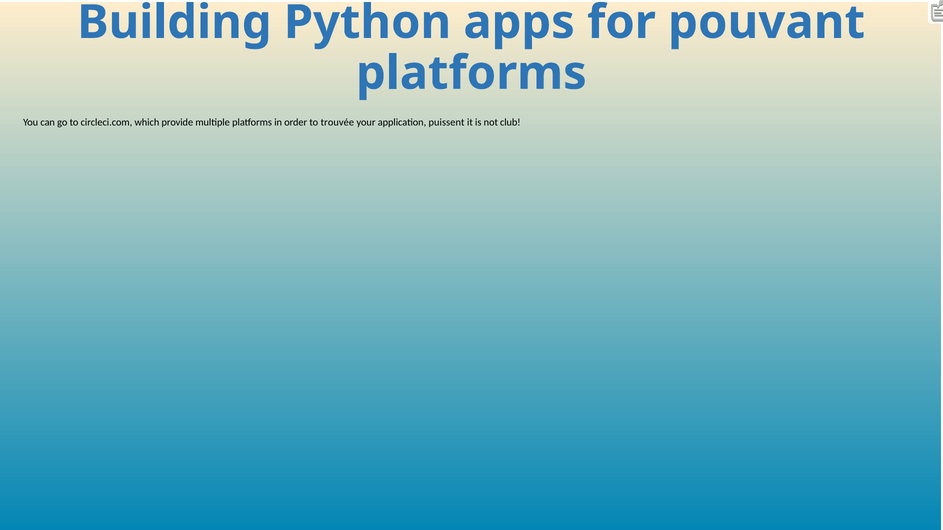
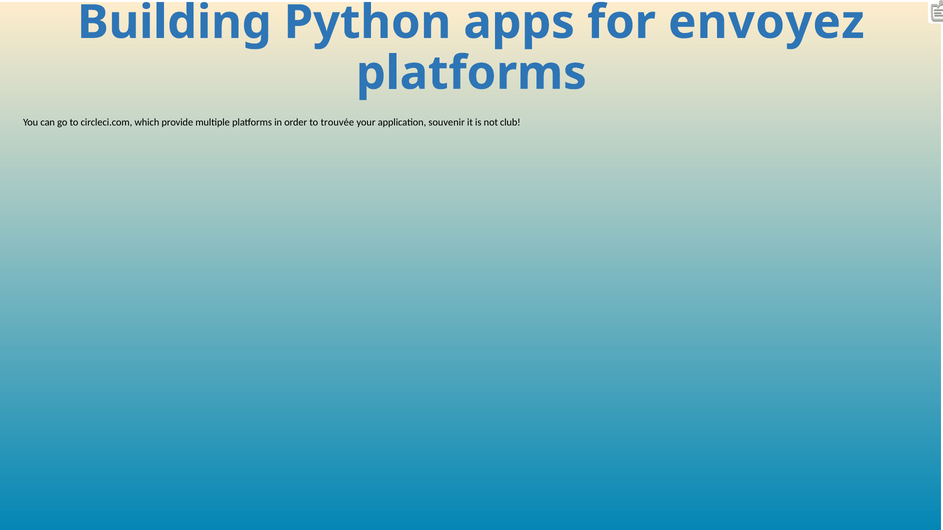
pouvant: pouvant -> envoyez
puissent: puissent -> souvenir
